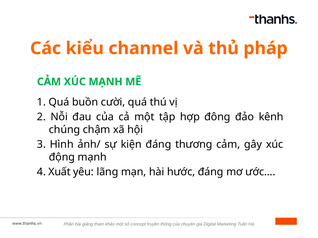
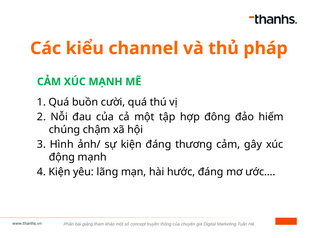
kênh: kênh -> hiếm
4 Xuất: Xuất -> Kiện
